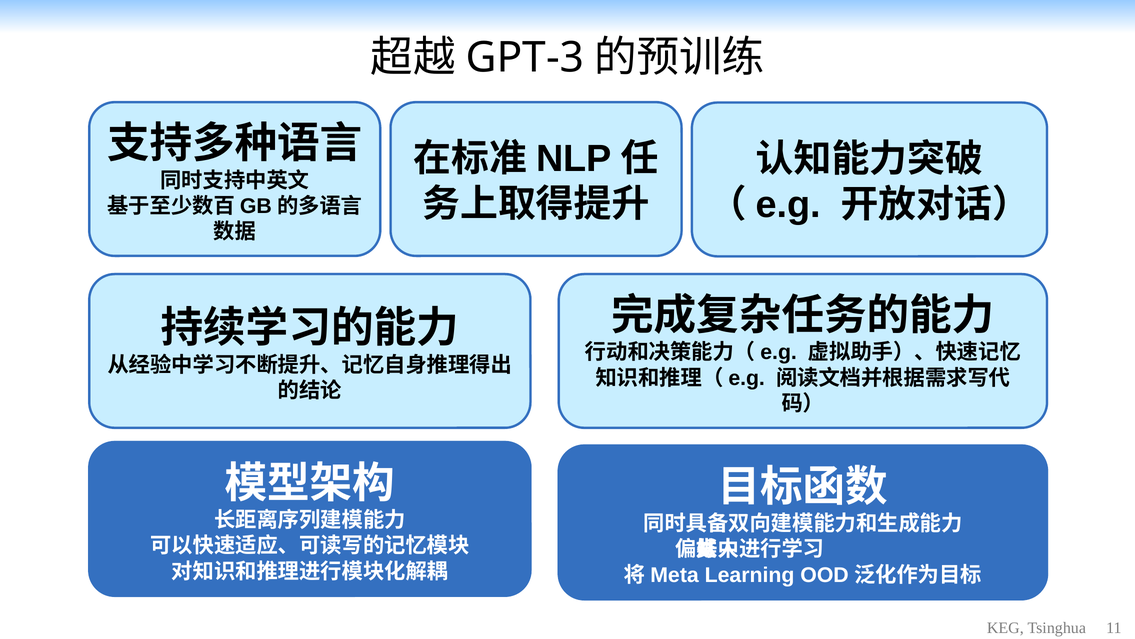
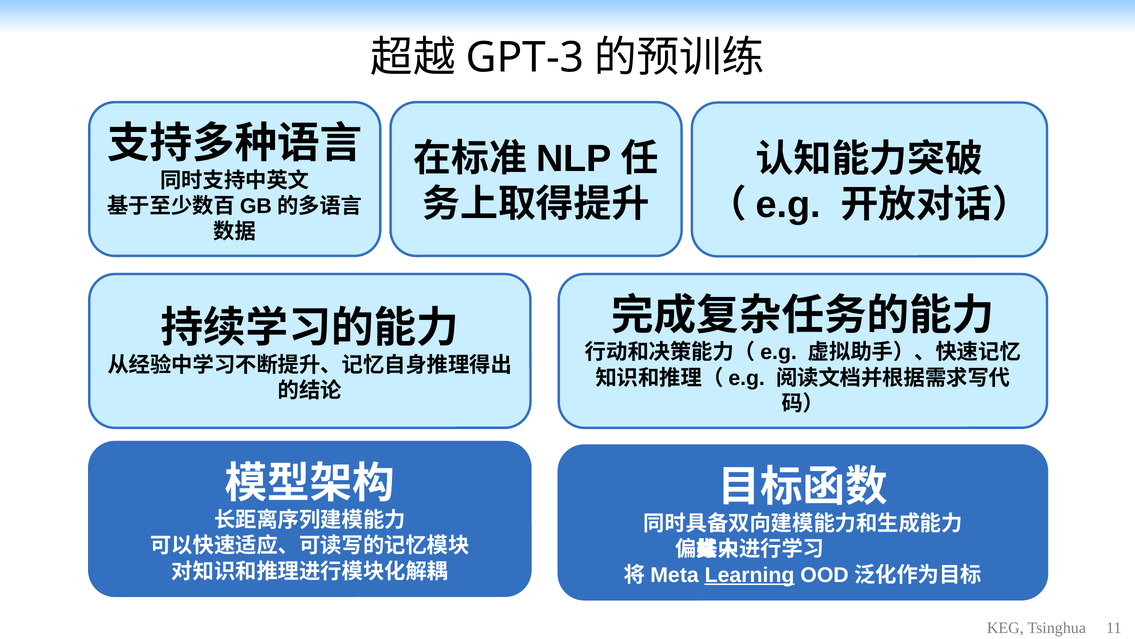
Learning underline: none -> present
